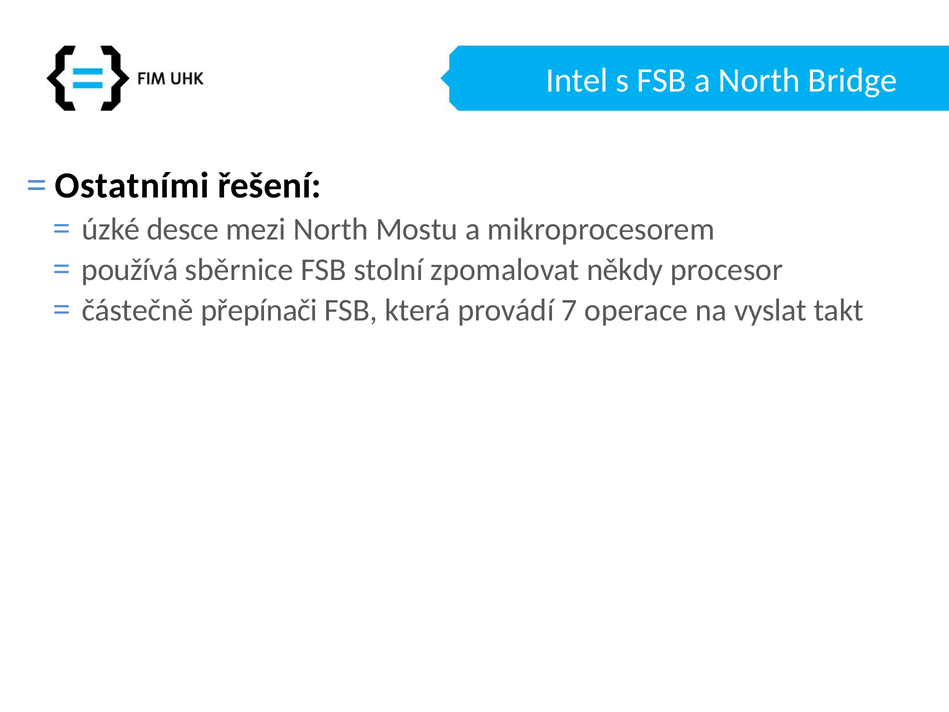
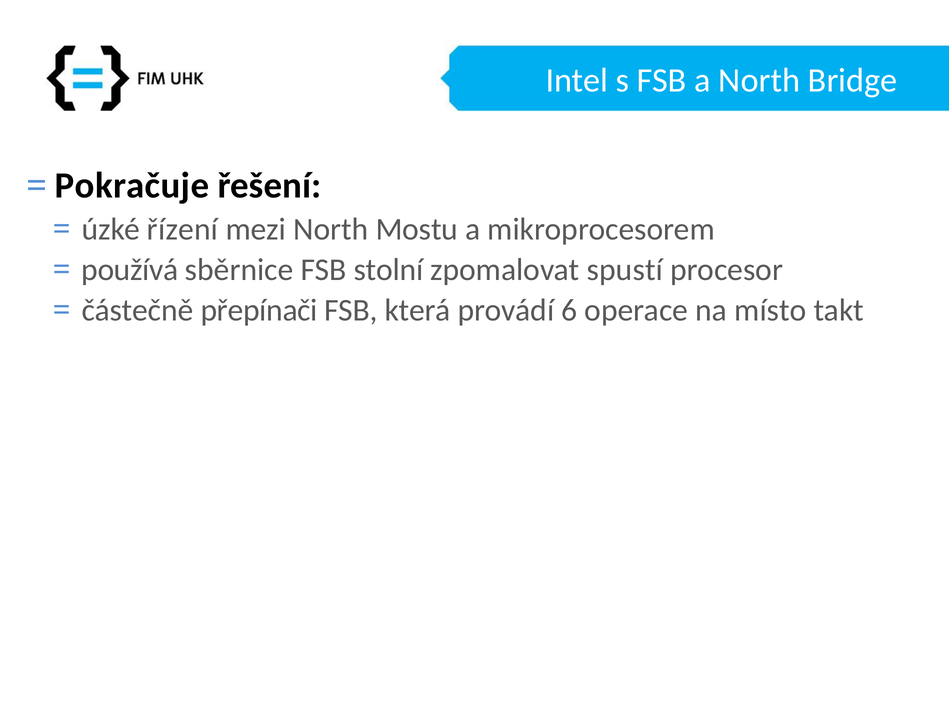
Ostatními: Ostatními -> Pokračuje
desce: desce -> řízení
někdy: někdy -> spustí
7: 7 -> 6
vyslat: vyslat -> místo
